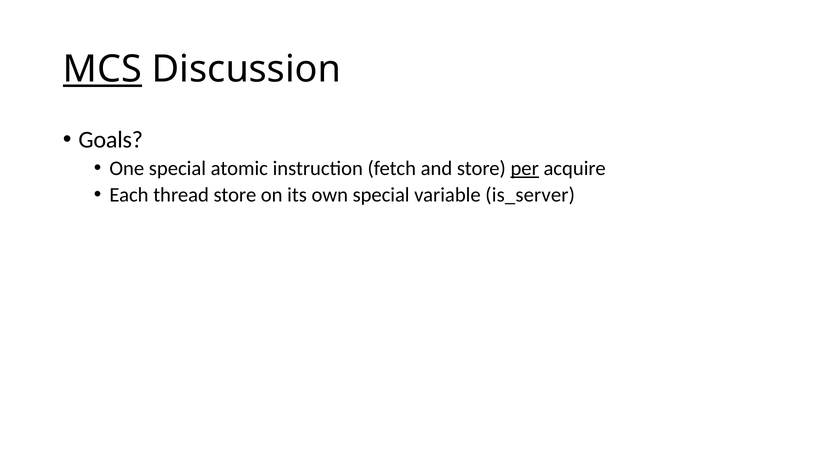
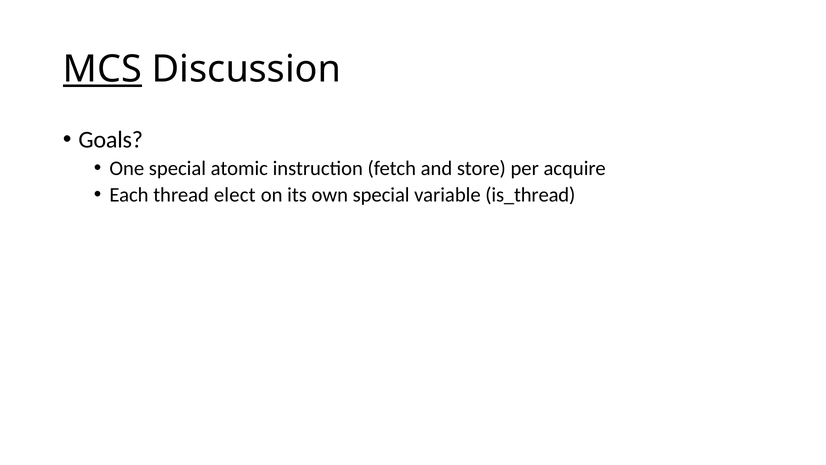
per underline: present -> none
thread store: store -> elect
is_server: is_server -> is_thread
